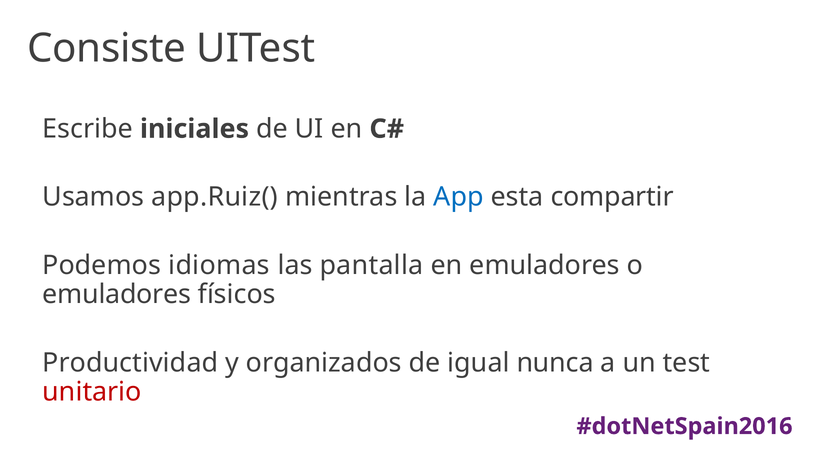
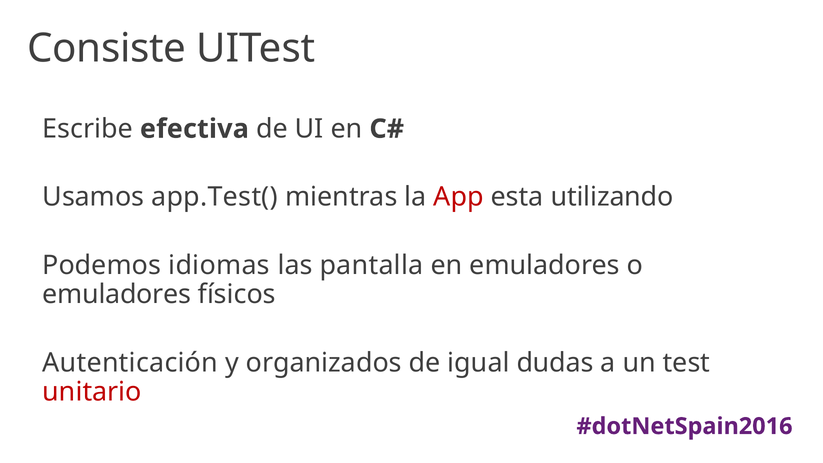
iniciales: iniciales -> efectiva
app.Ruiz(: app.Ruiz( -> app.Test(
App colour: blue -> red
compartir: compartir -> utilizando
Productividad: Productividad -> Autenticación
nunca: nunca -> dudas
